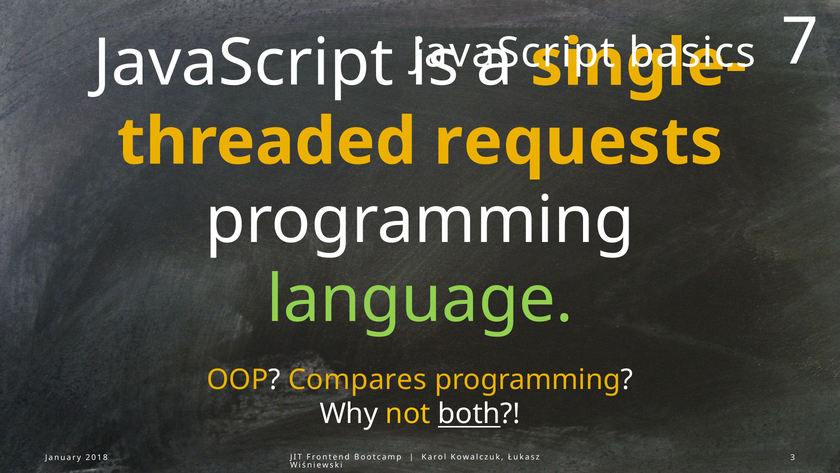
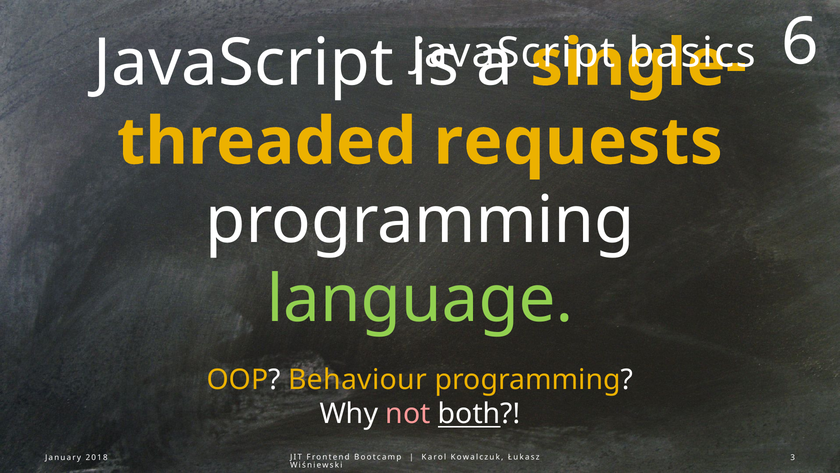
7: 7 -> 6
Compares: Compares -> Behaviour
not colour: yellow -> pink
